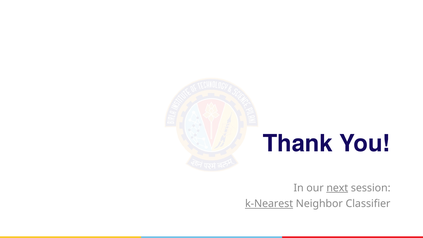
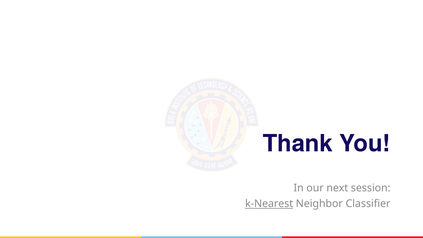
next underline: present -> none
